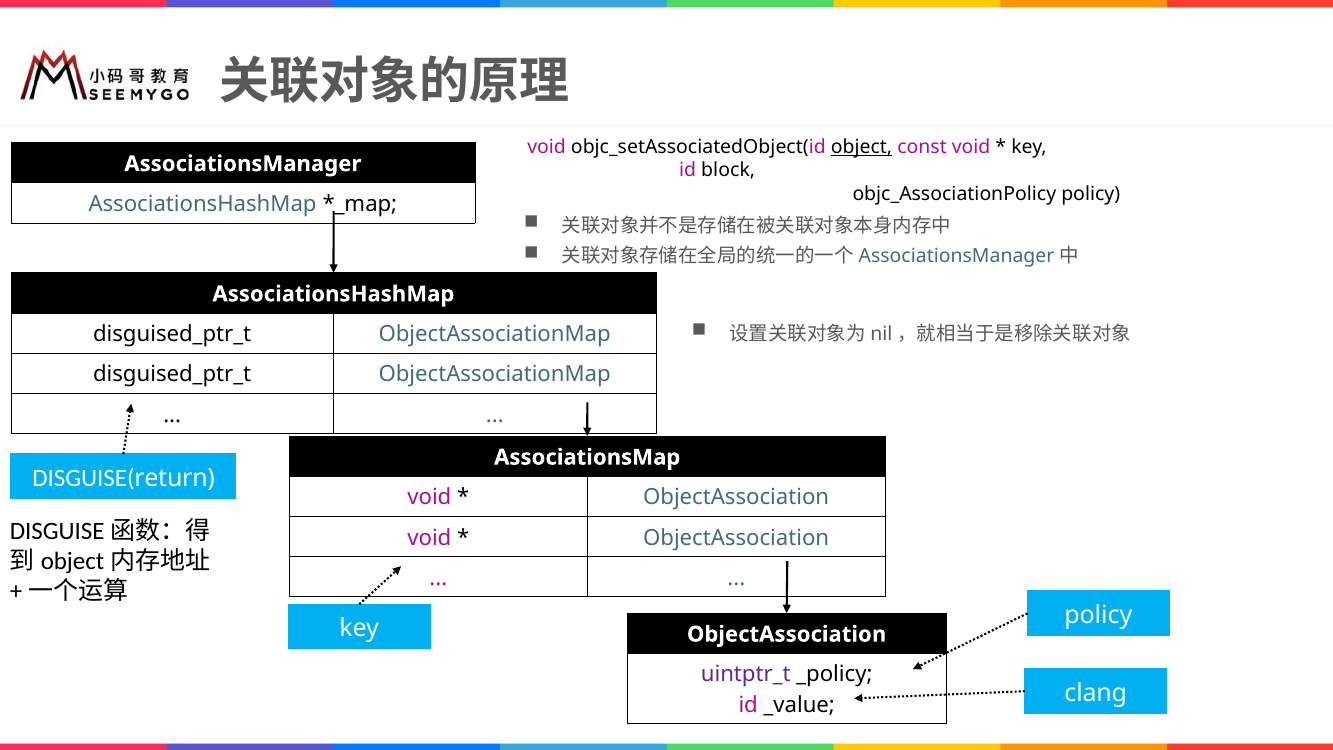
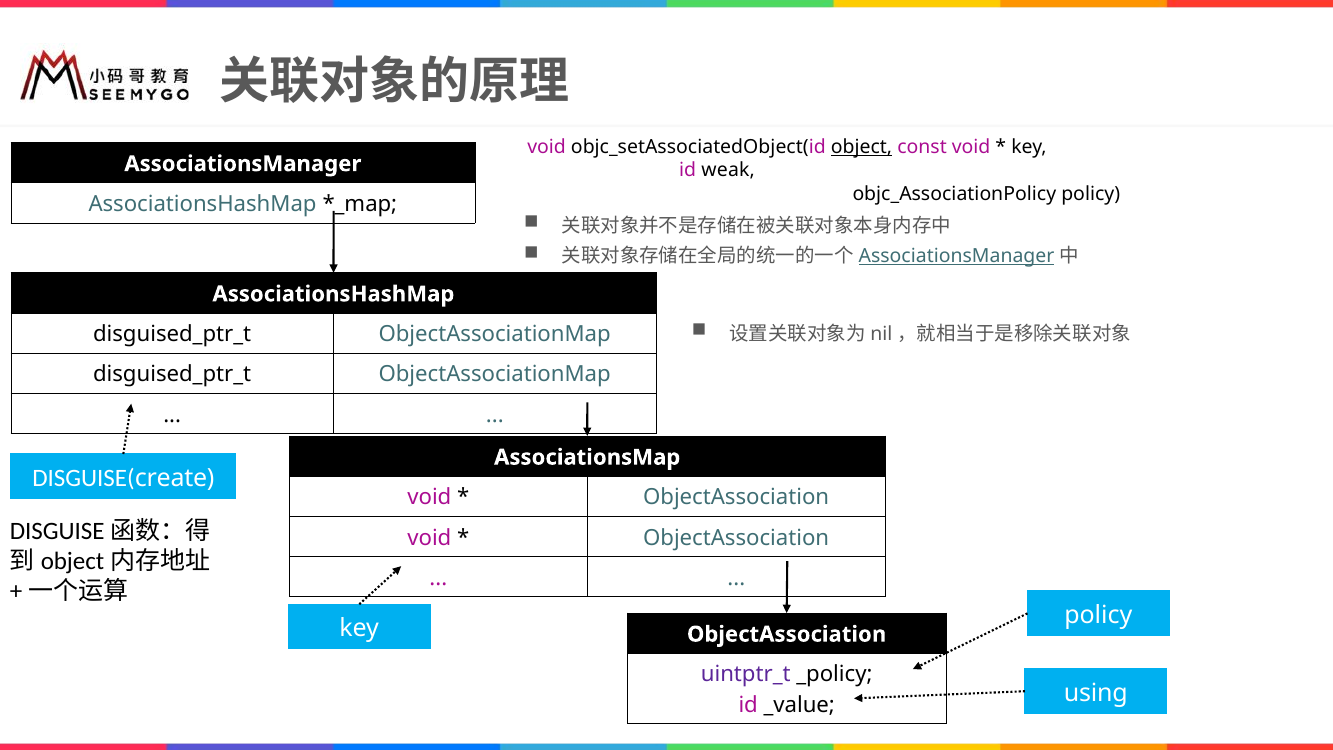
block: block -> weak
AssociationsManager at (957, 256) underline: none -> present
return: return -> create
clang: clang -> using
